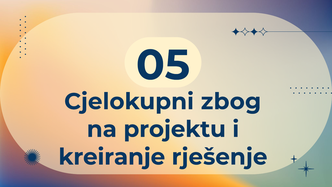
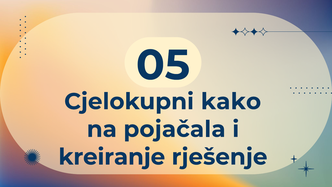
zbog: zbog -> kako
projektu: projektu -> pojačala
